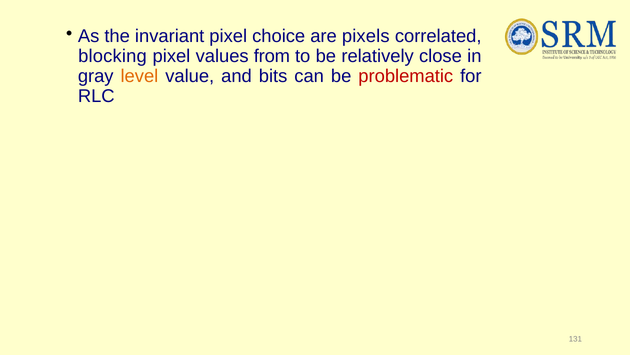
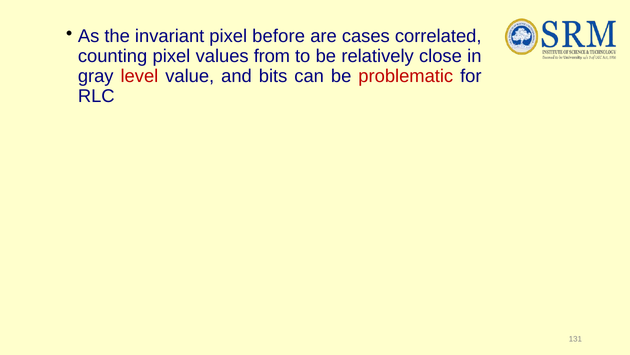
choice: choice -> before
pixels: pixels -> cases
blocking: blocking -> counting
level colour: orange -> red
